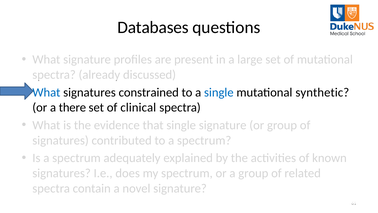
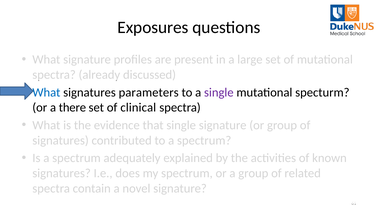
Databases: Databases -> Exposures
constrained: constrained -> parameters
single at (219, 92) colour: blue -> purple
synthetic: synthetic -> specturm
